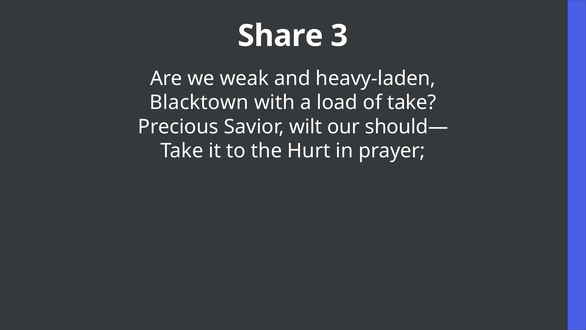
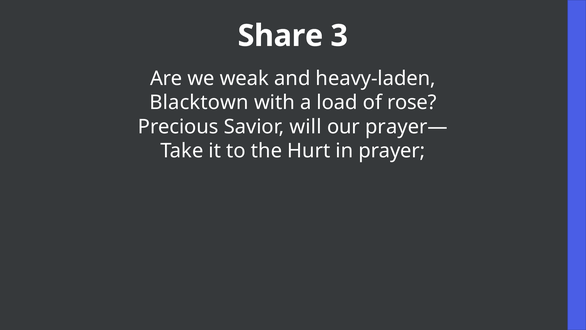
of take: take -> rose
wilt: wilt -> will
should—: should— -> prayer—
